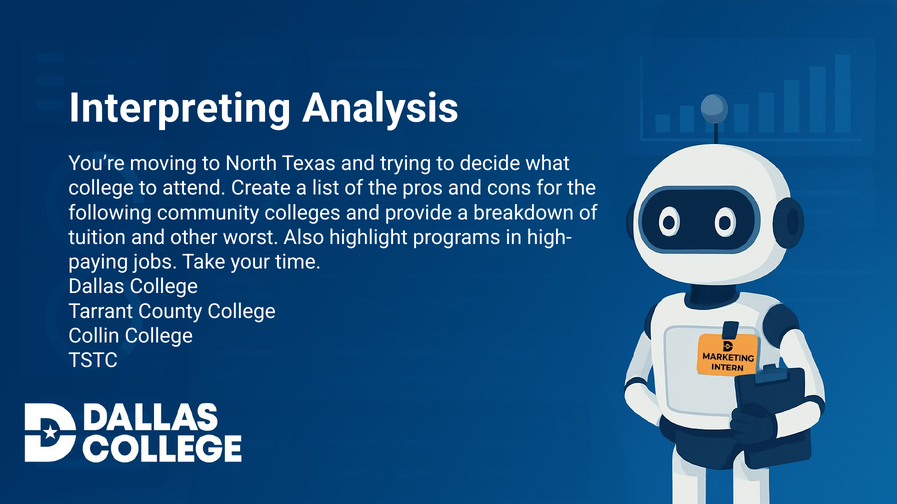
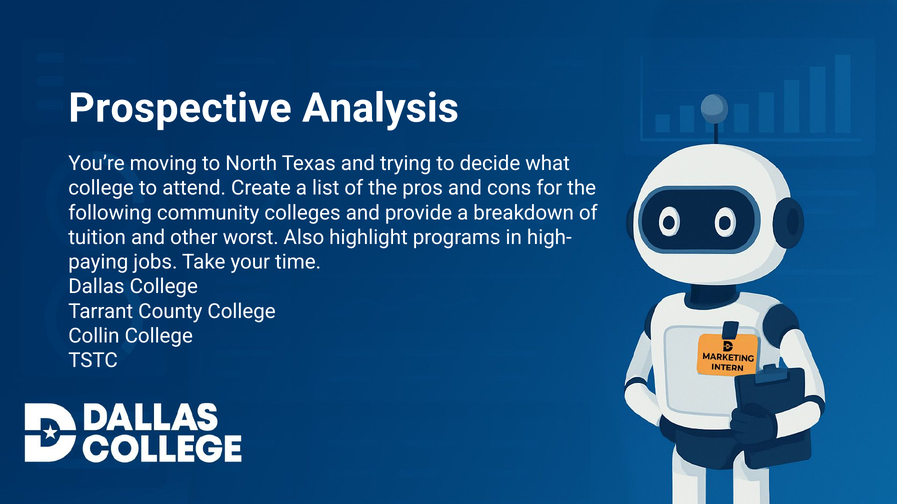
Interpreting: Interpreting -> Prospective
